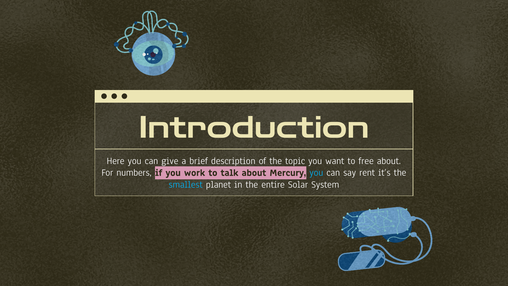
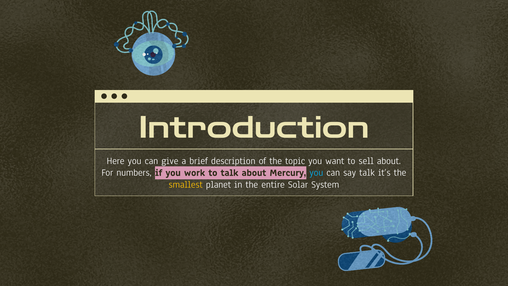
free: free -> sell
say rent: rent -> talk
smallest colour: light blue -> yellow
